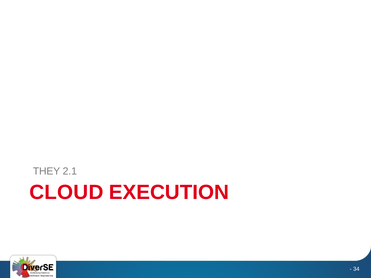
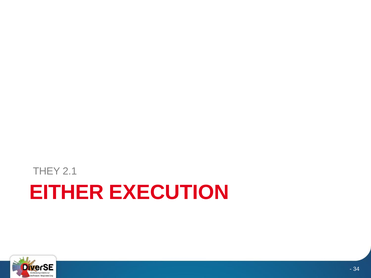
CLOUD: CLOUD -> EITHER
